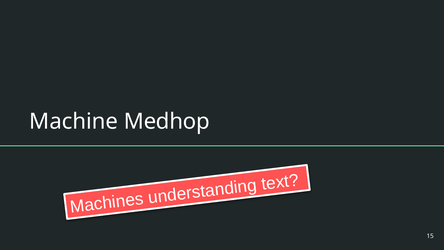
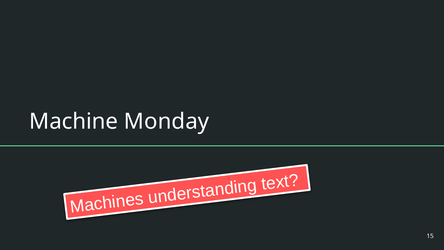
Medhop: Medhop -> Monday
